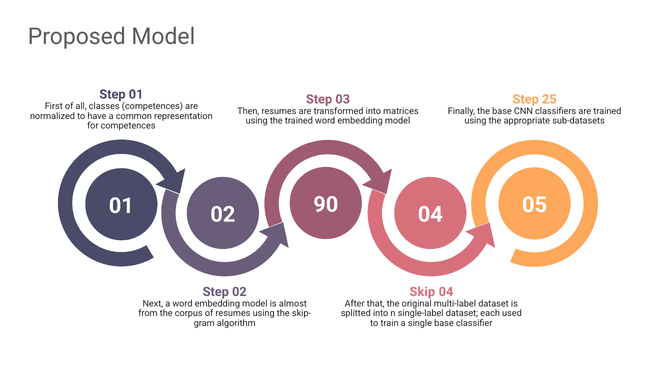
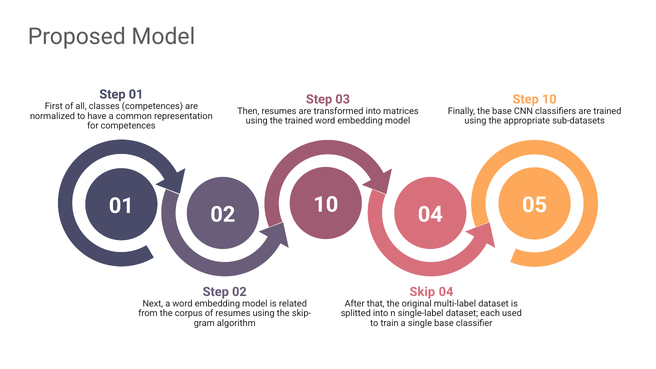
Step 25: 25 -> 10
01 90: 90 -> 10
almost: almost -> related
